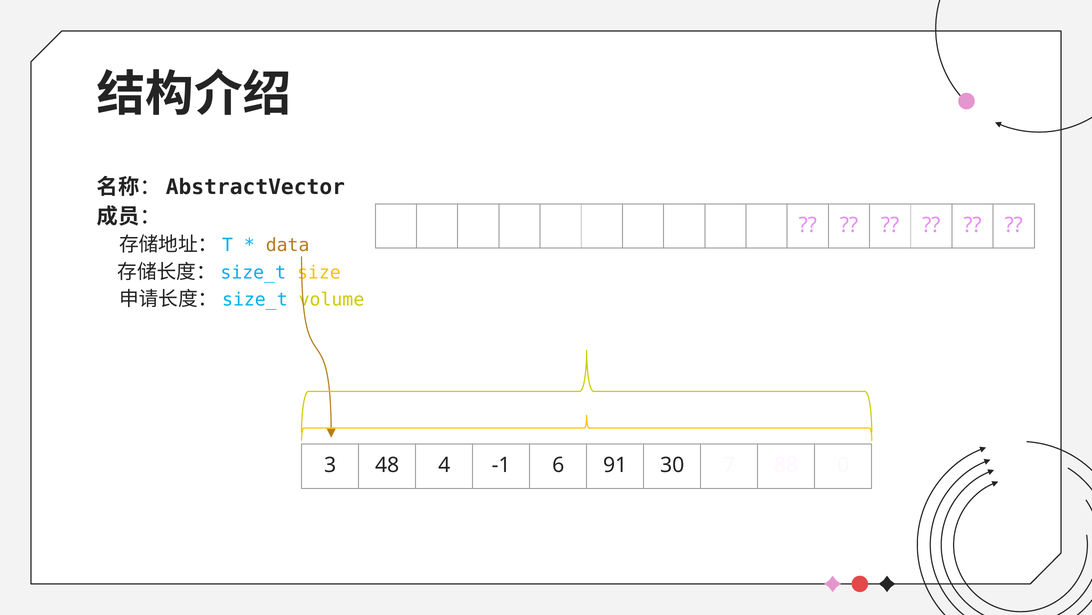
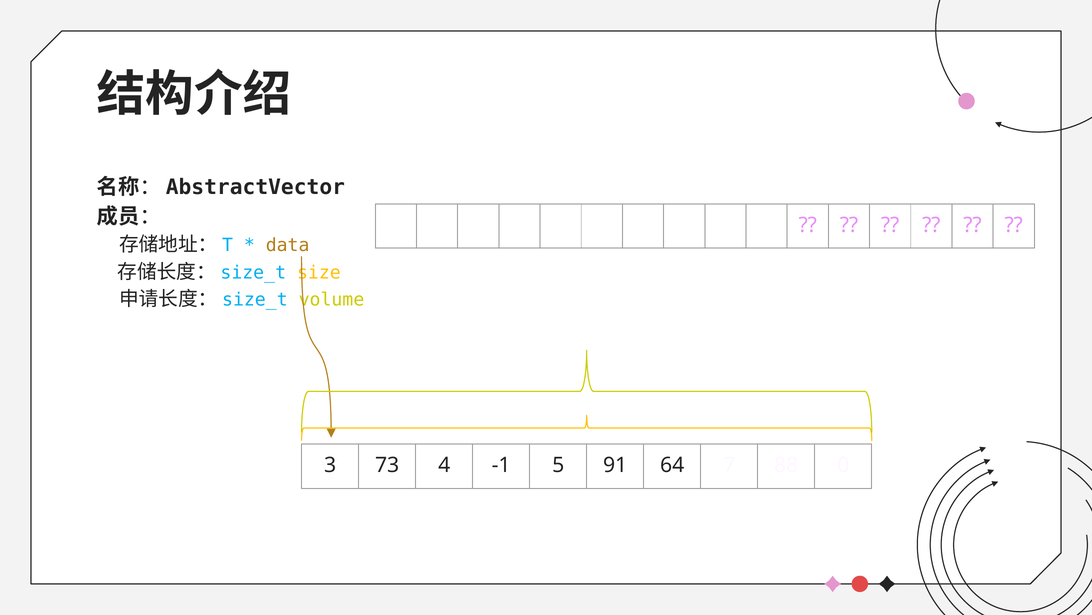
48: 48 -> 73
6: 6 -> 5
30: 30 -> 64
